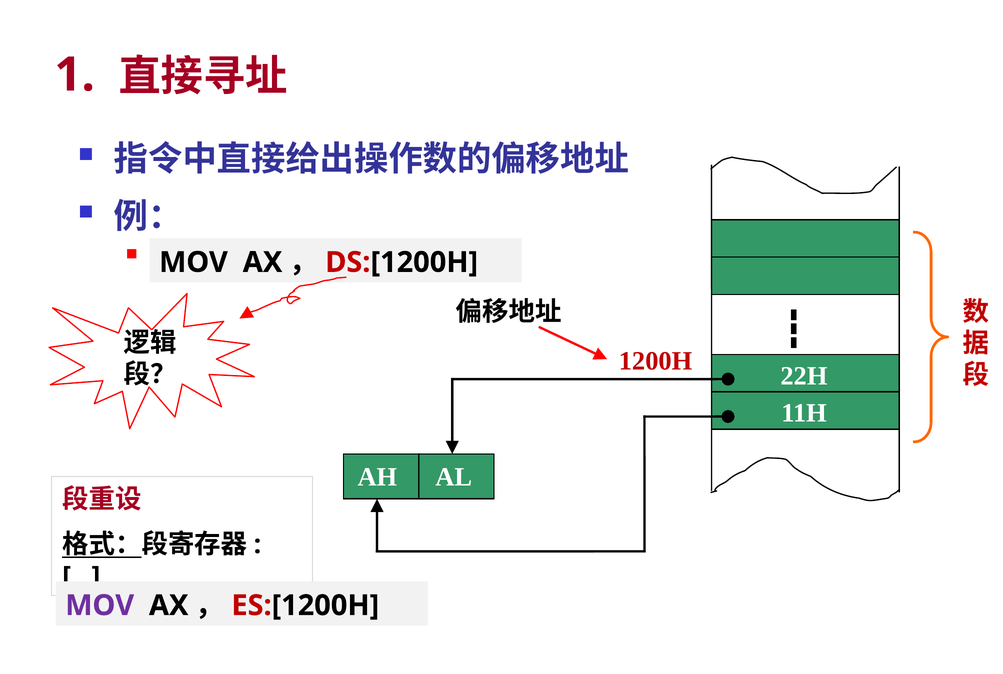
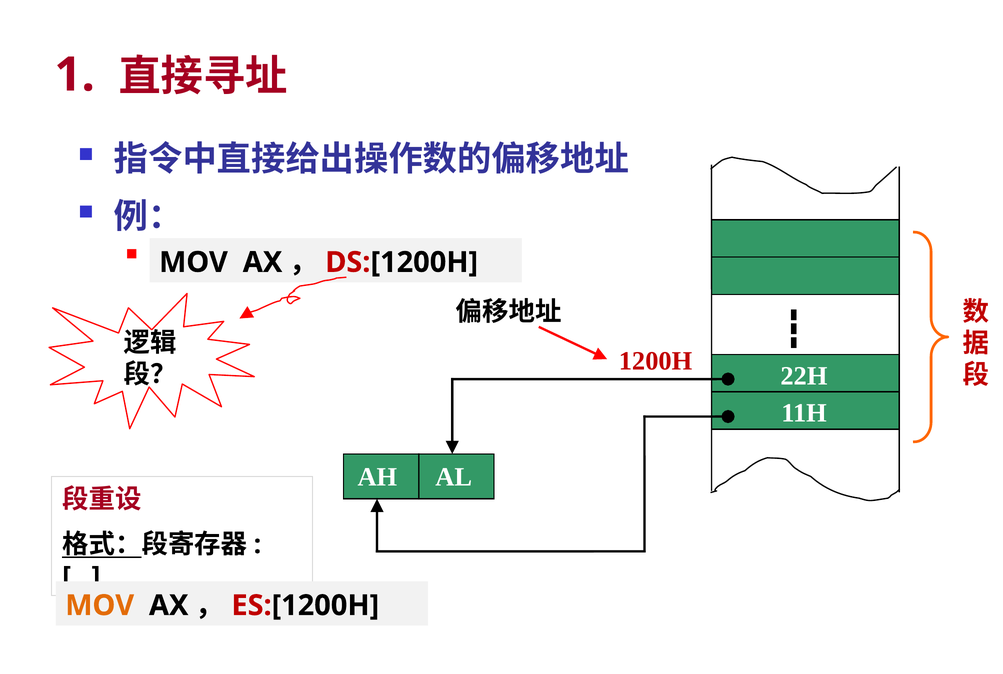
MOV at (100, 605) colour: purple -> orange
